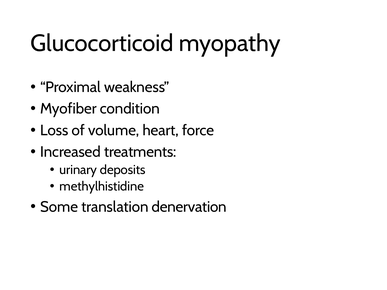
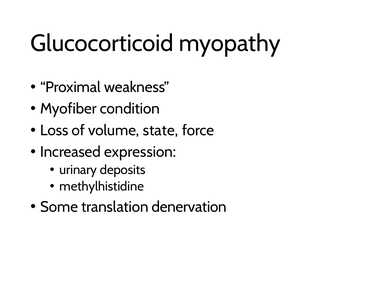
heart: heart -> state
treatments: treatments -> expression
